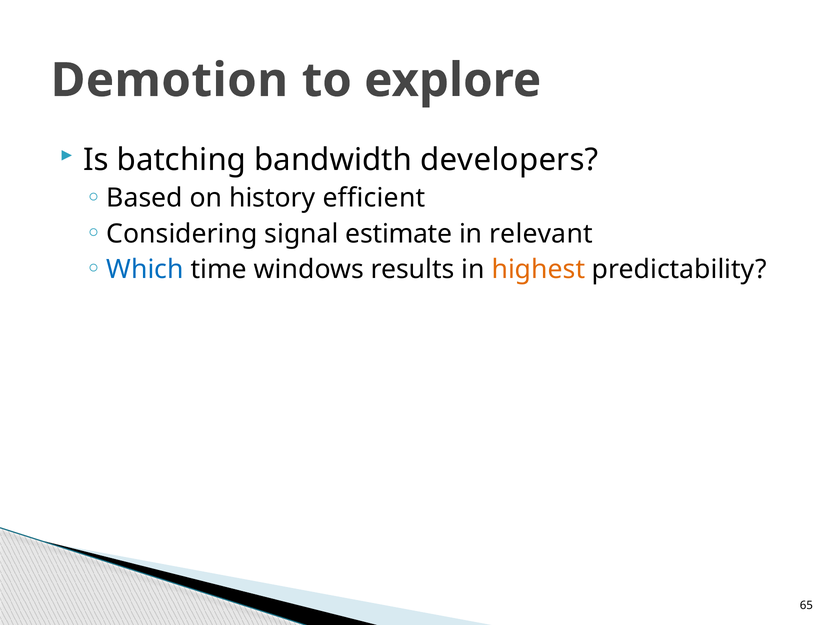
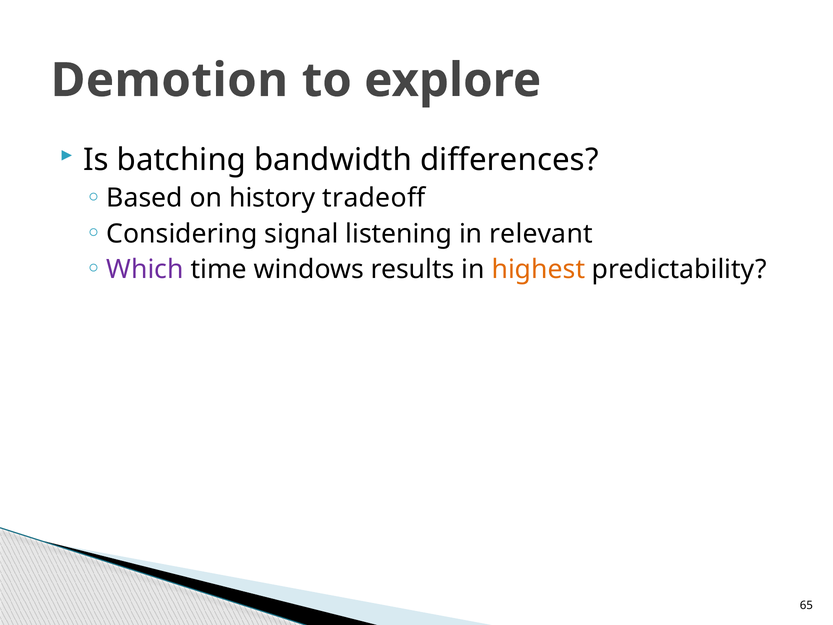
developers: developers -> differences
efficient: efficient -> tradeoff
estimate: estimate -> listening
Which colour: blue -> purple
